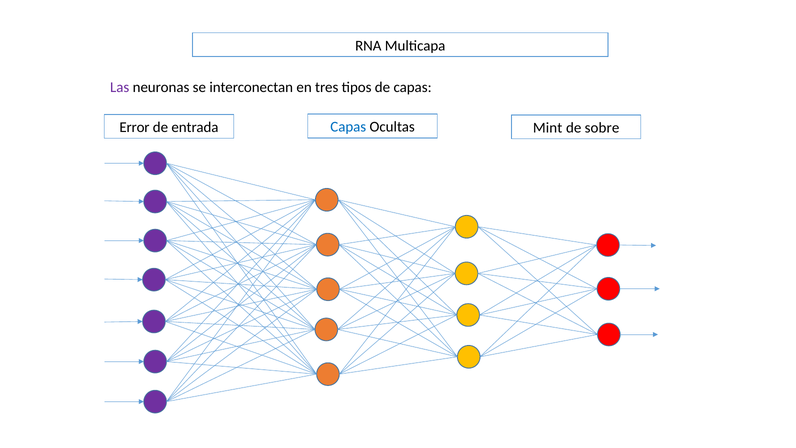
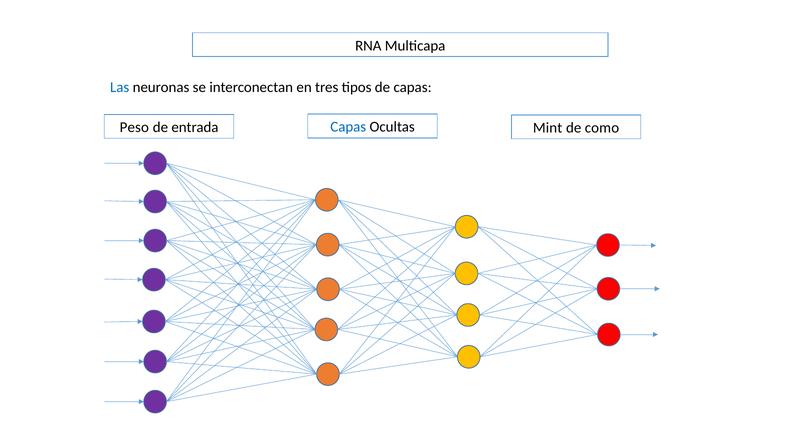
Las colour: purple -> blue
Error: Error -> Peso
sobre: sobre -> como
